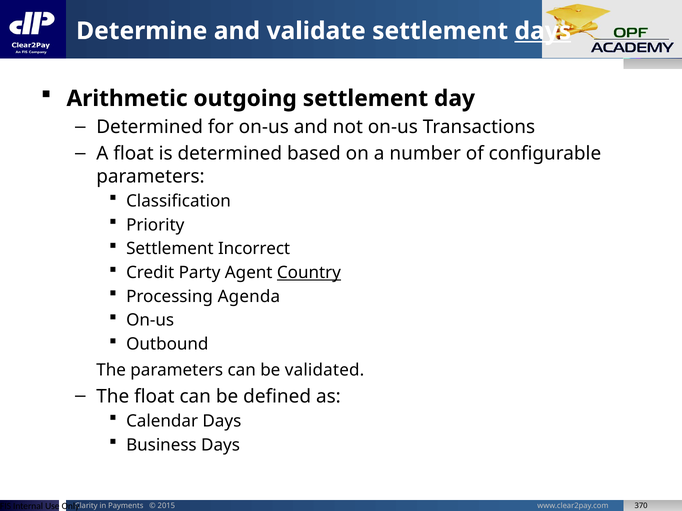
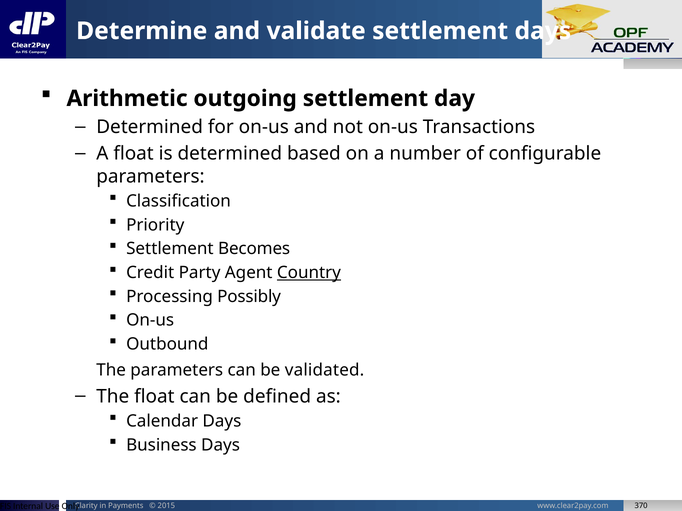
days at (543, 31) underline: present -> none
Incorrect: Incorrect -> Becomes
Agenda: Agenda -> Possibly
